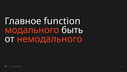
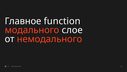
быть: быть -> слое
